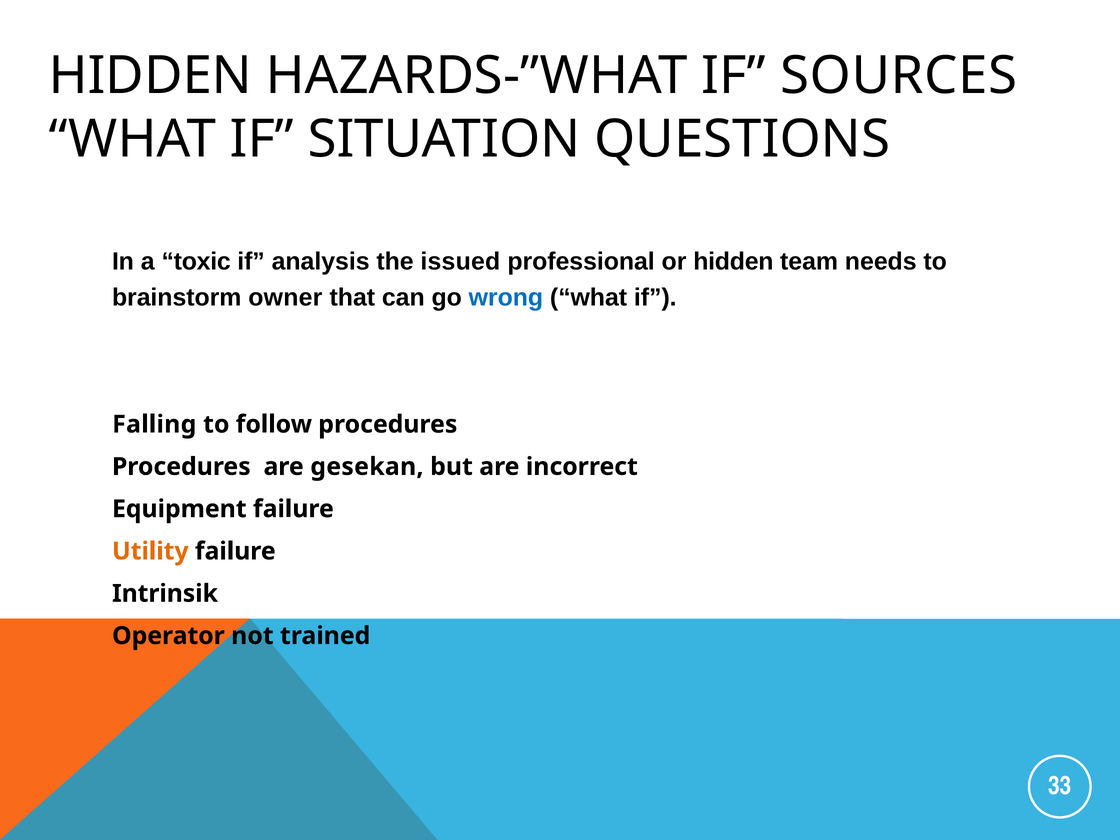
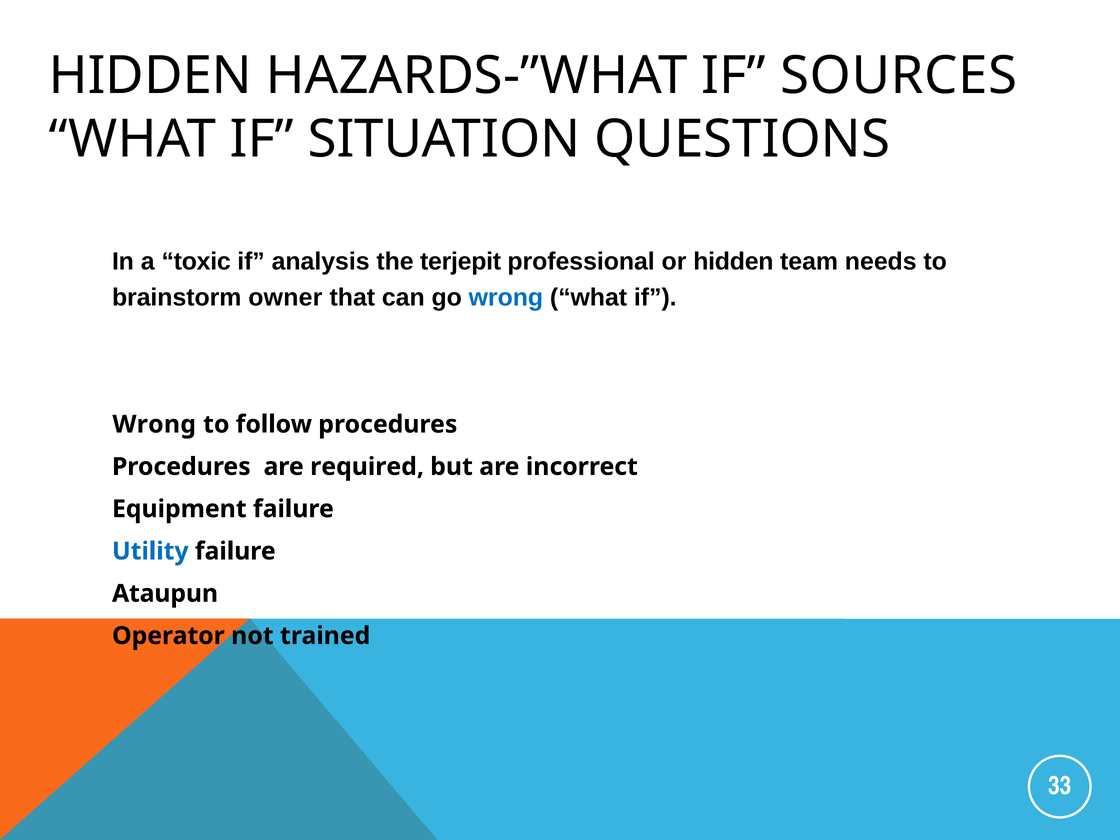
issued: issued -> terjepit
Falling at (154, 424): Falling -> Wrong
gesekan: gesekan -> required
Utility colour: orange -> blue
Intrinsik: Intrinsik -> Ataupun
